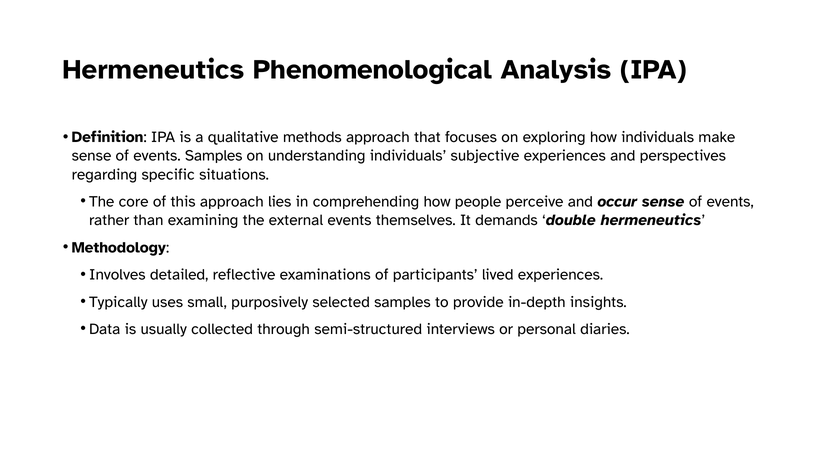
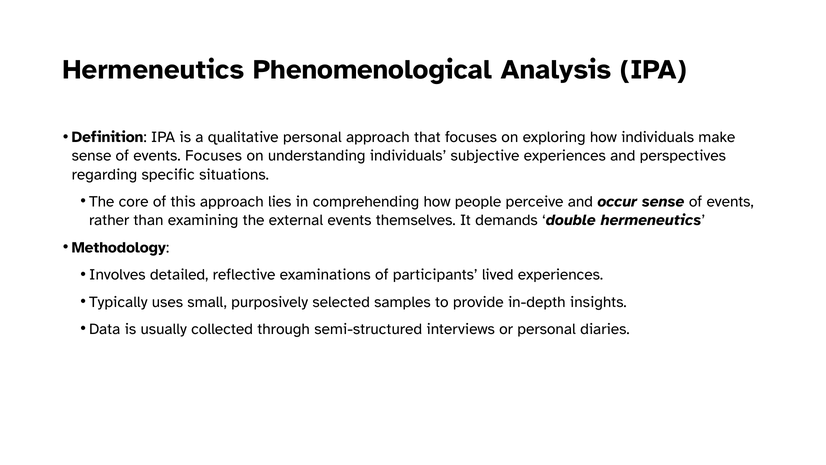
qualitative methods: methods -> personal
events Samples: Samples -> Focuses
